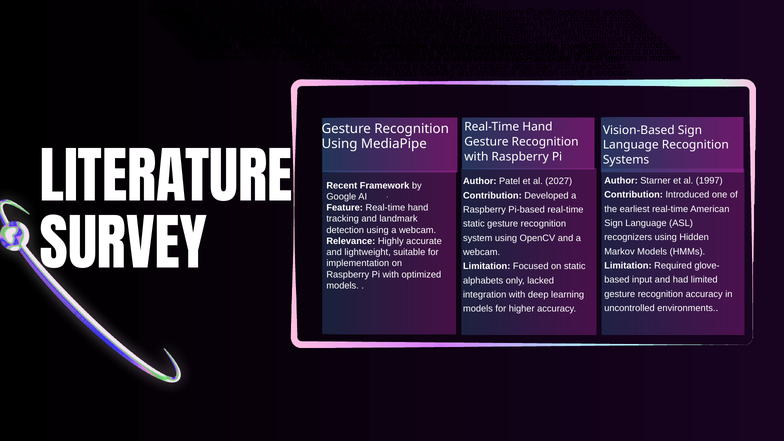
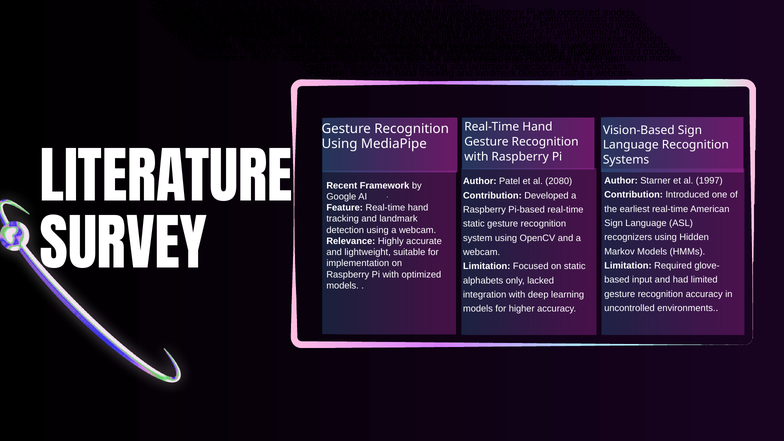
2027: 2027 -> 2080
